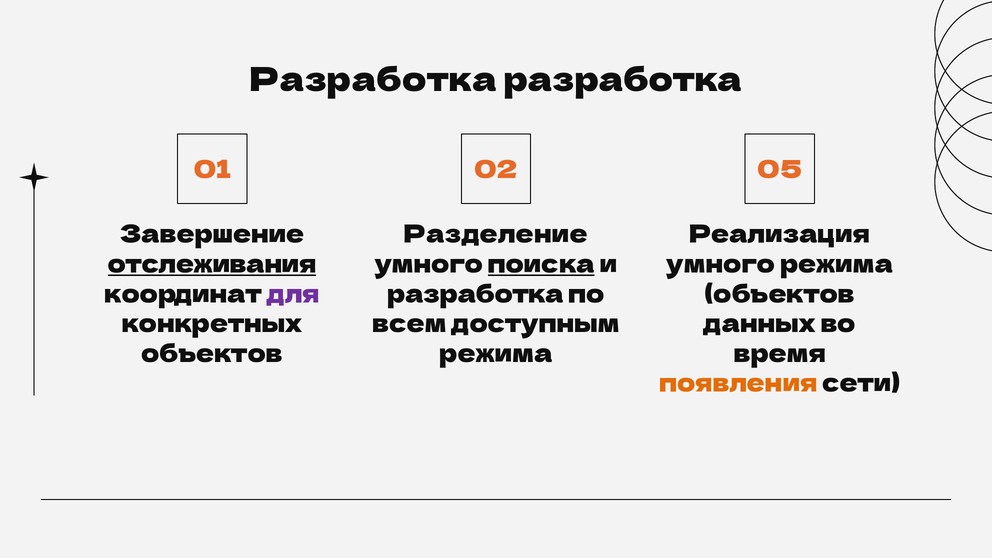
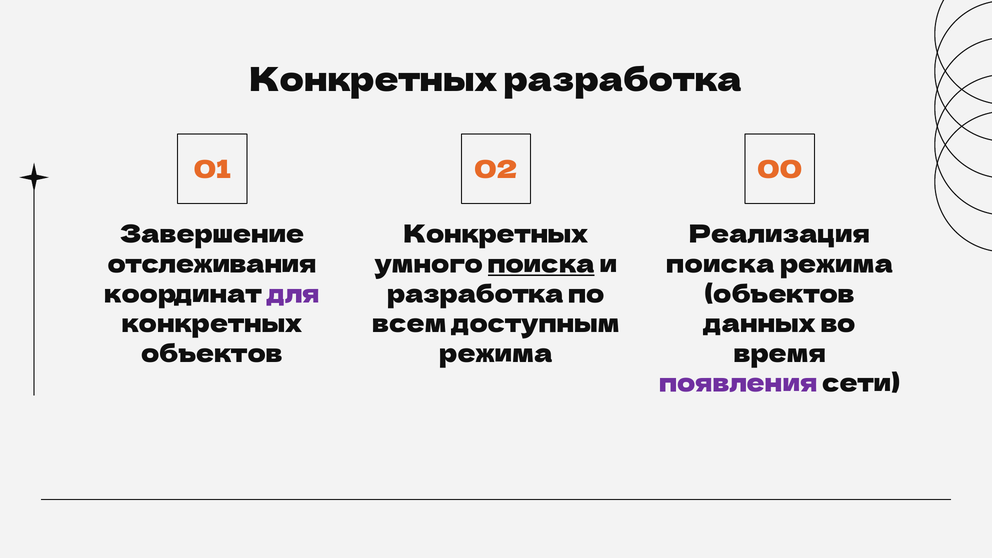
Разработка at (373, 80): Разработка -> Конкретных
05: 05 -> 00
Разделение at (496, 235): Разделение -> Конкретных
отслеживания underline: present -> none
умного at (721, 265): умного -> поиска
появления colour: orange -> purple
